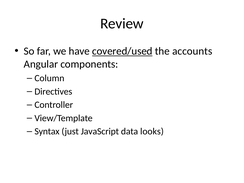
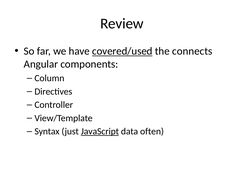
accounts: accounts -> connects
JavaScript underline: none -> present
looks: looks -> often
